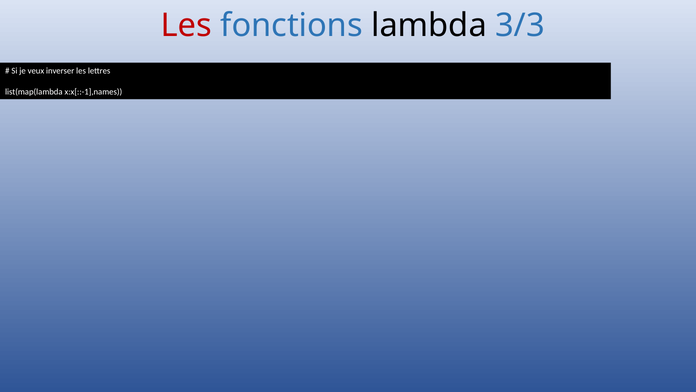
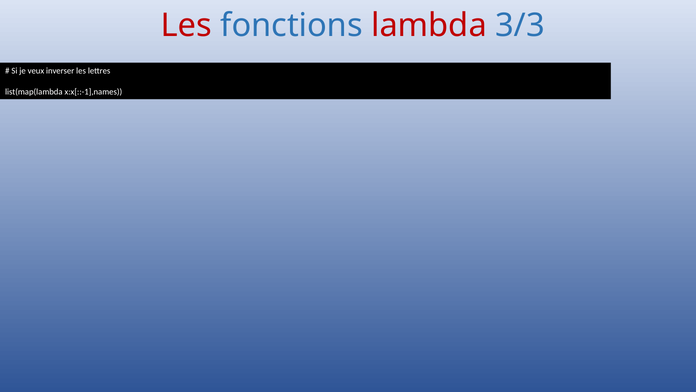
lambda colour: black -> red
